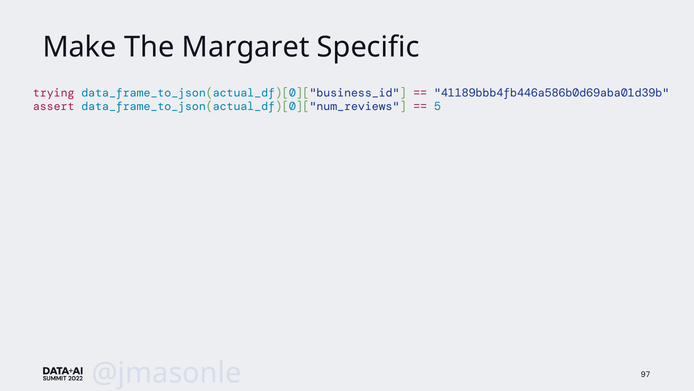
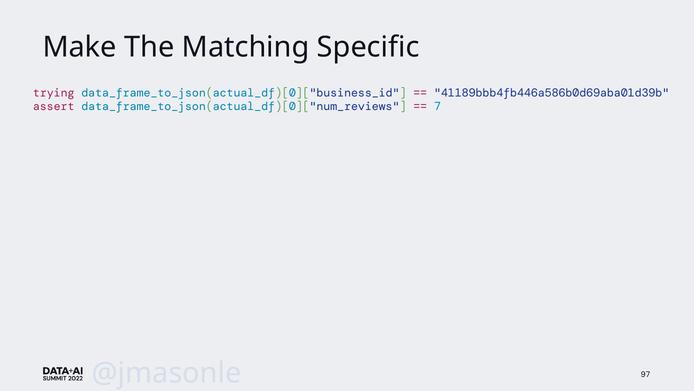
Margaret: Margaret -> Matching
5: 5 -> 7
